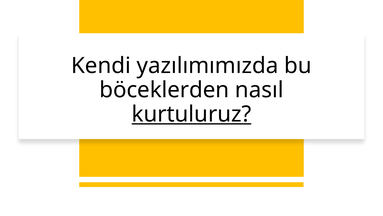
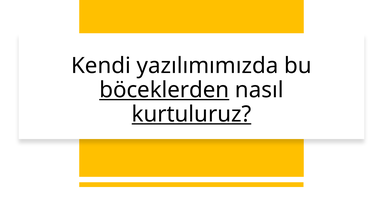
böceklerden underline: none -> present
